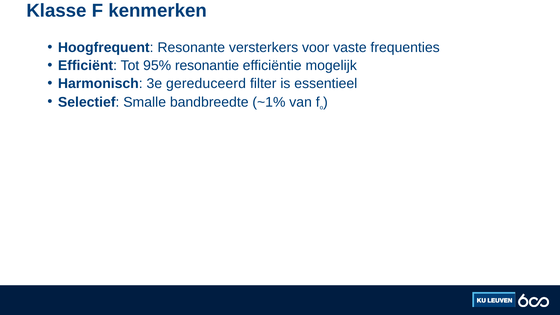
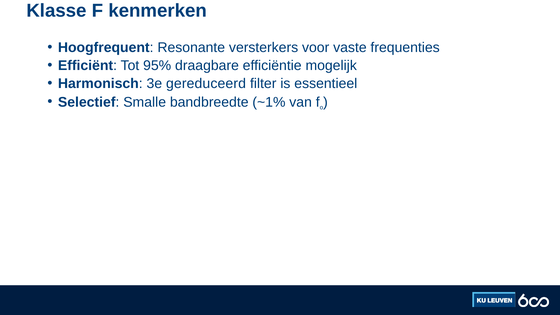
resonantie: resonantie -> draagbare
